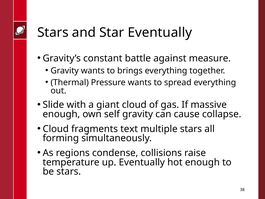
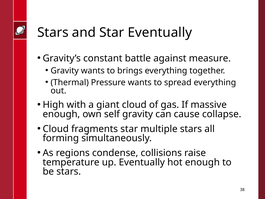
Slide: Slide -> High
fragments text: text -> star
